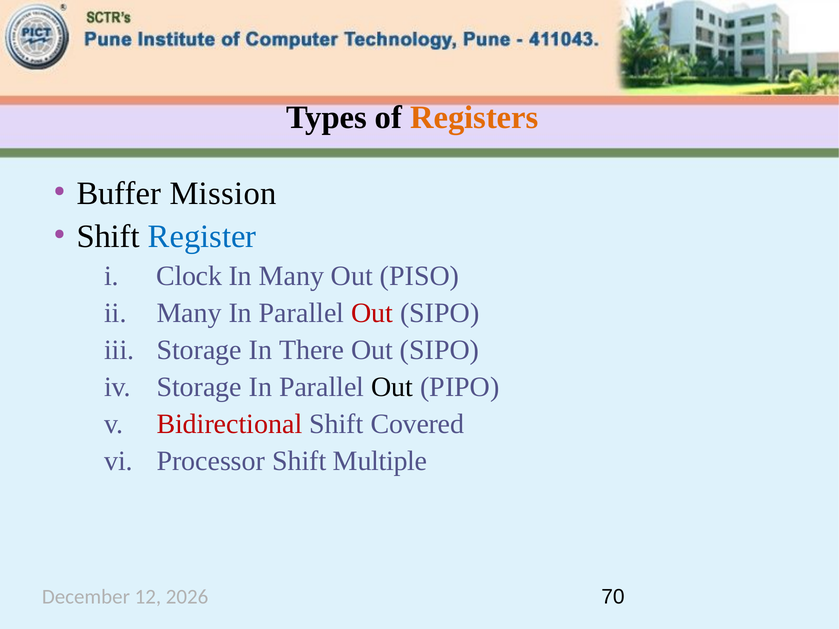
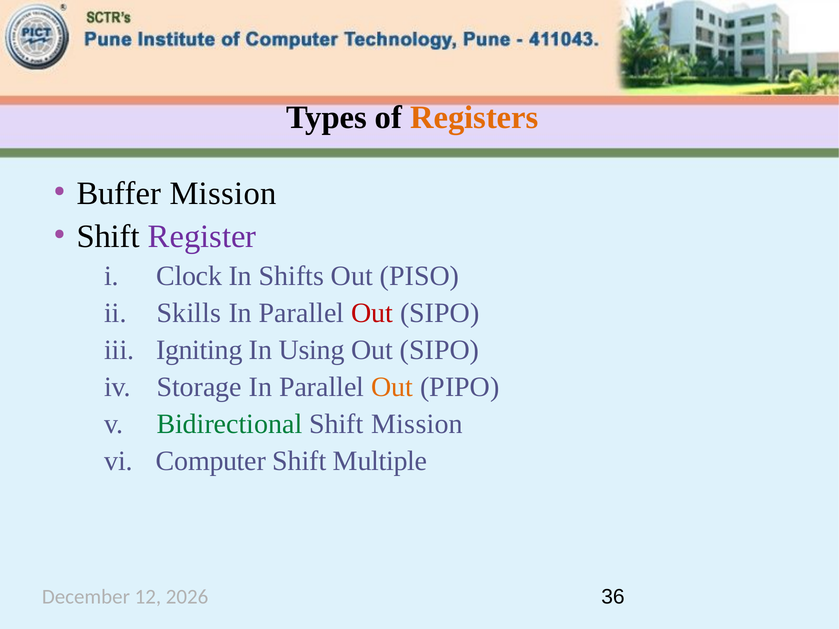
Register colour: blue -> purple
In Many: Many -> Shifts
Many at (189, 313): Many -> Skills
Storage at (199, 350): Storage -> Igniting
There: There -> Using
Out at (392, 387) colour: black -> orange
Bidirectional colour: red -> green
Shift Covered: Covered -> Mission
Processor: Processor -> Computer
70: 70 -> 36
